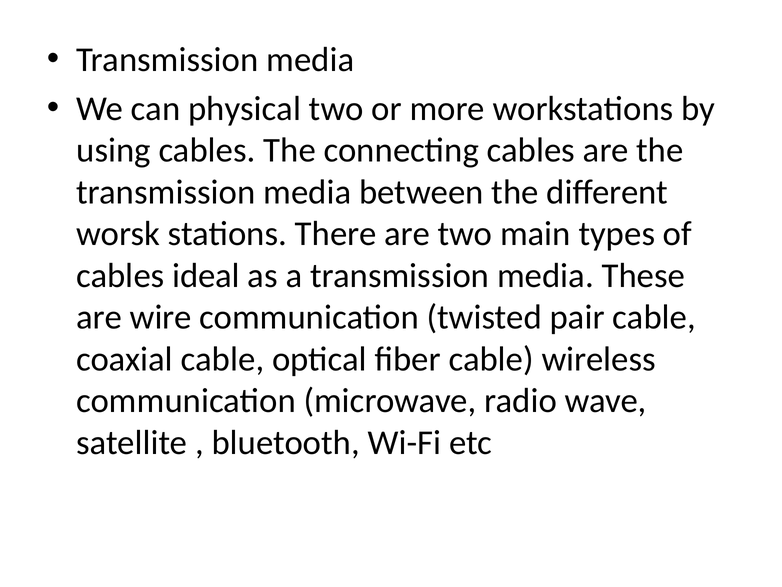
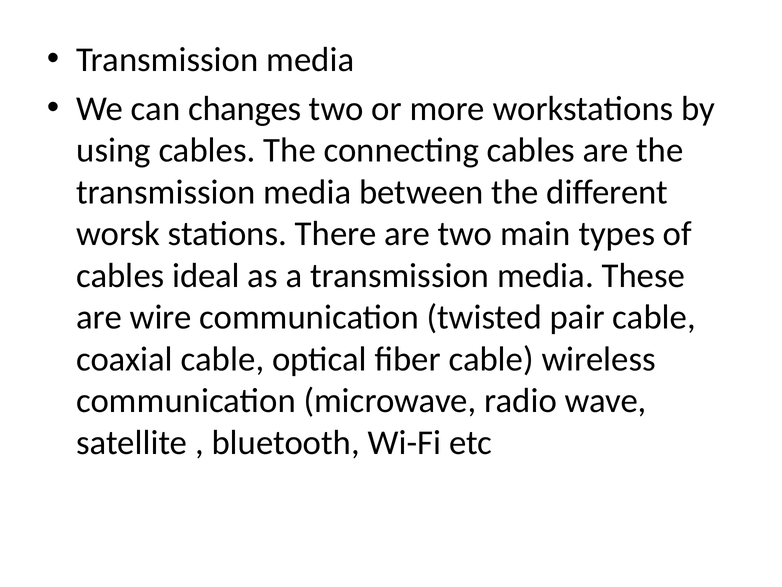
physical: physical -> changes
